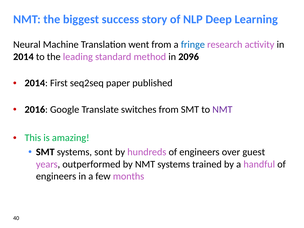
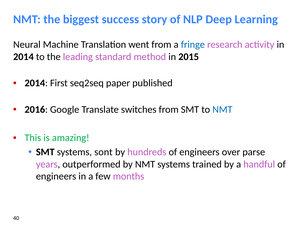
2096: 2096 -> 2015
NMT at (222, 109) colour: purple -> blue
guest: guest -> parse
